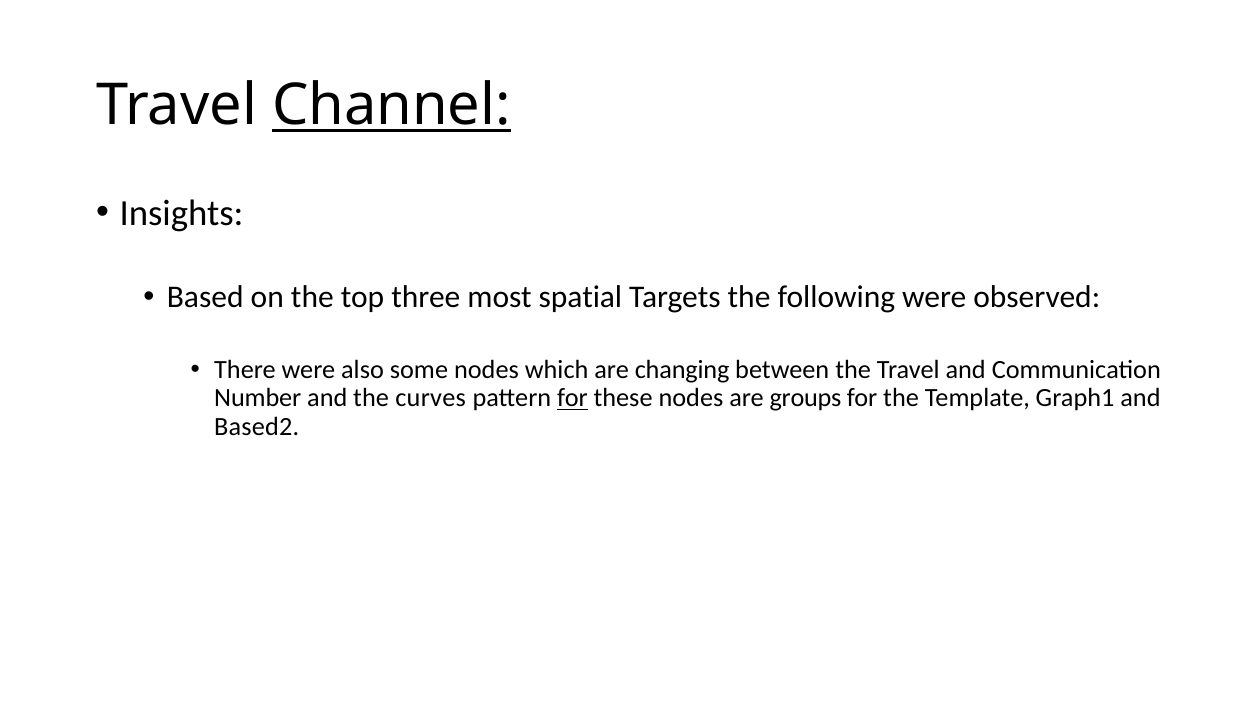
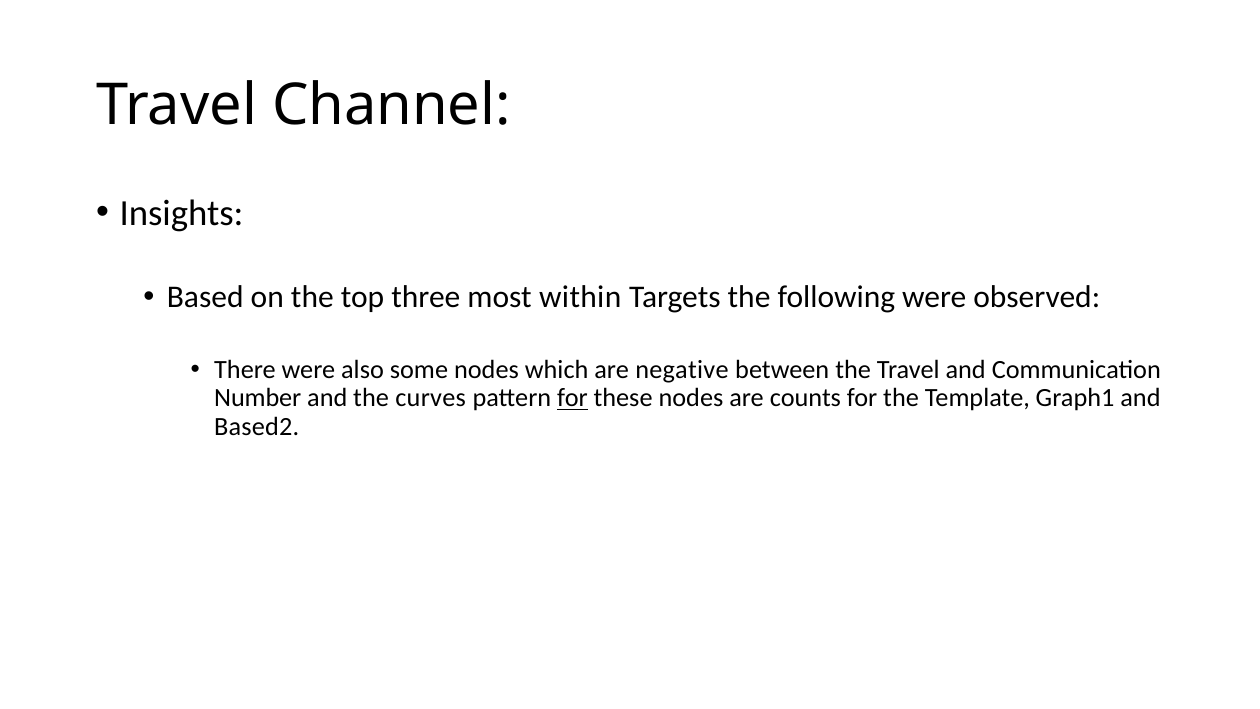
Channel underline: present -> none
spatial: spatial -> within
changing: changing -> negative
groups: groups -> counts
